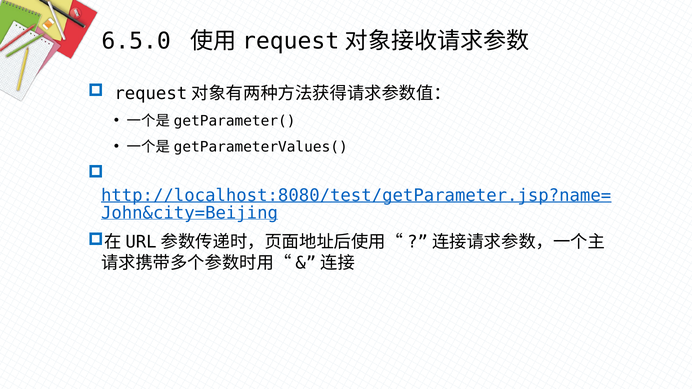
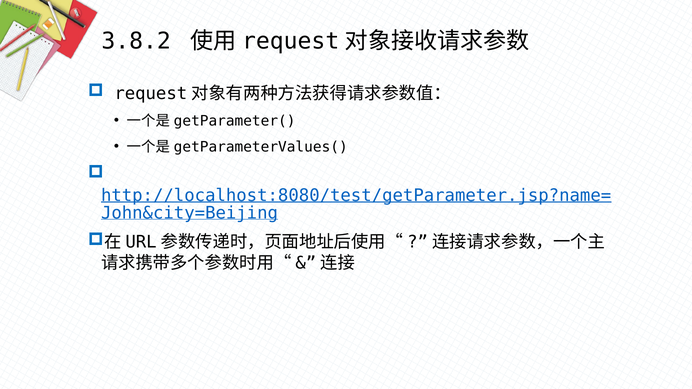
6.5.0: 6.5.0 -> 3.8.2
